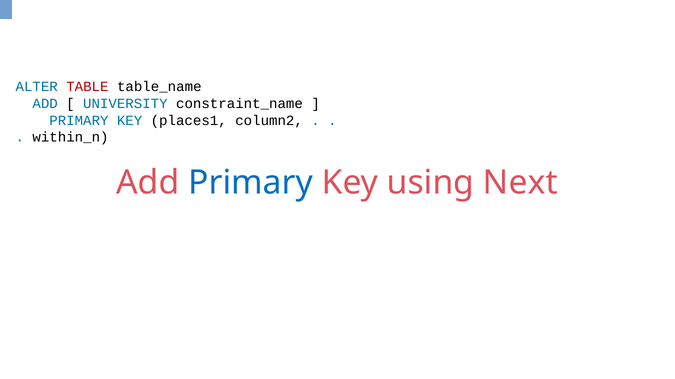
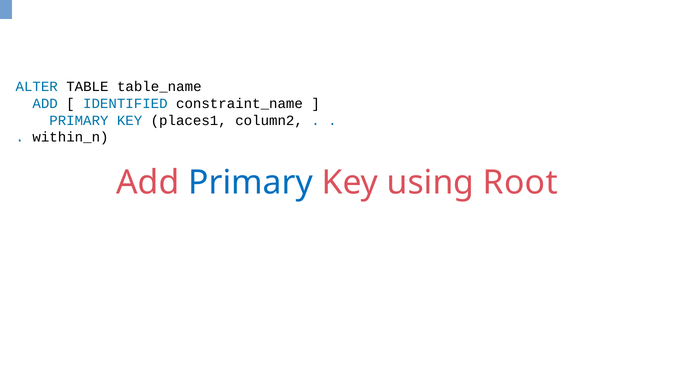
TABLE colour: red -> black
UNIVERSITY: UNIVERSITY -> IDENTIFIED
Next: Next -> Root
